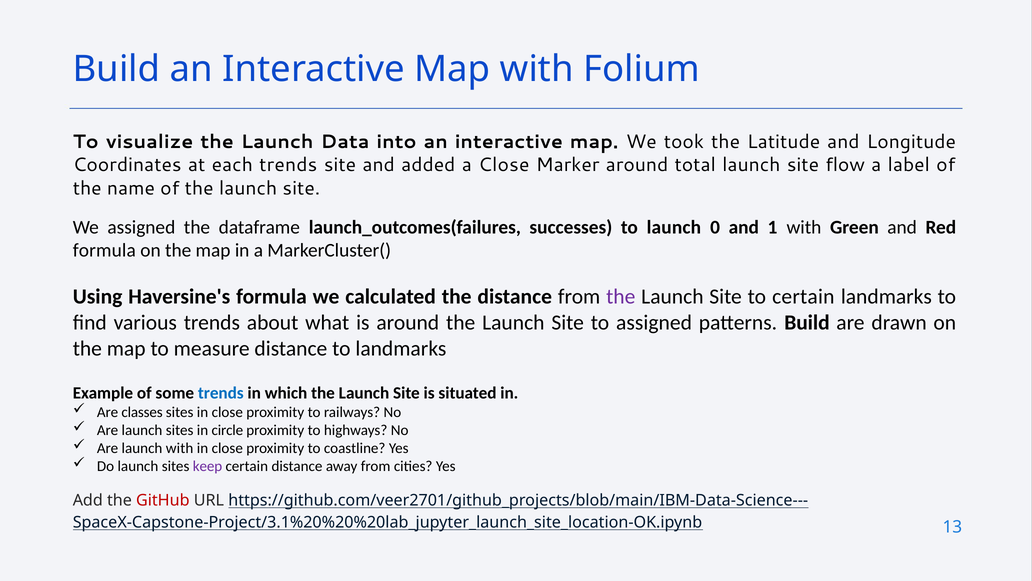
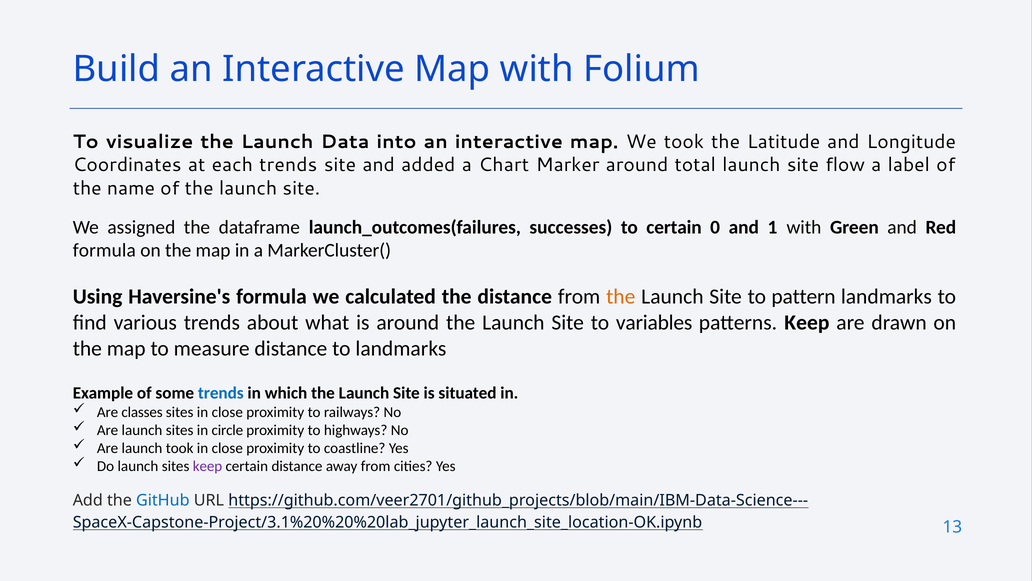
a Close: Close -> Chart
to launch: launch -> certain
the at (621, 297) colour: purple -> orange
to certain: certain -> pattern
to assigned: assigned -> variables
patterns Build: Build -> Keep
launch with: with -> took
GitHub colour: red -> blue
